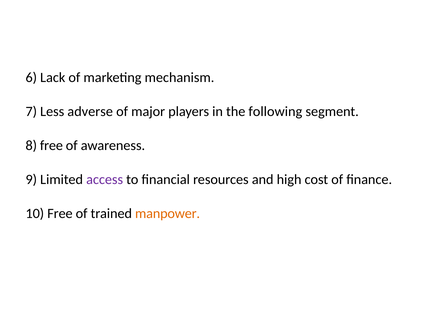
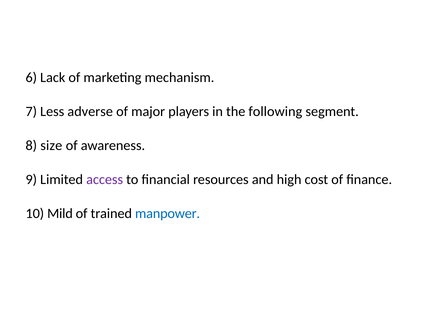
8 free: free -> size
10 Free: Free -> Mild
manpower colour: orange -> blue
